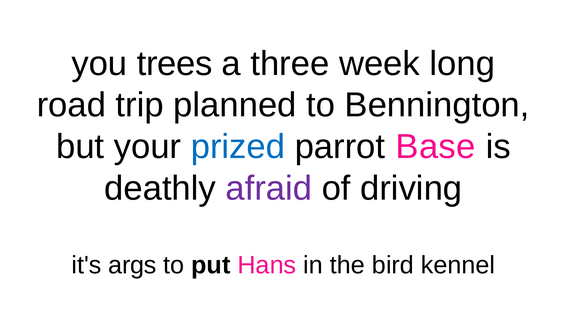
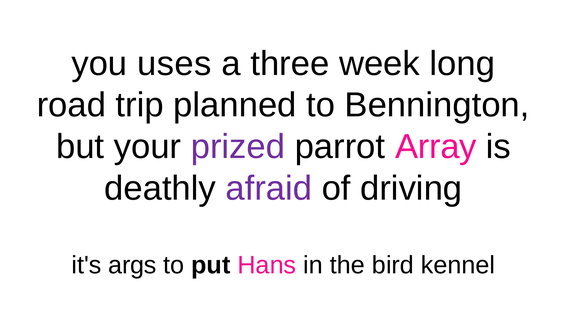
trees: trees -> uses
prized colour: blue -> purple
Base: Base -> Array
